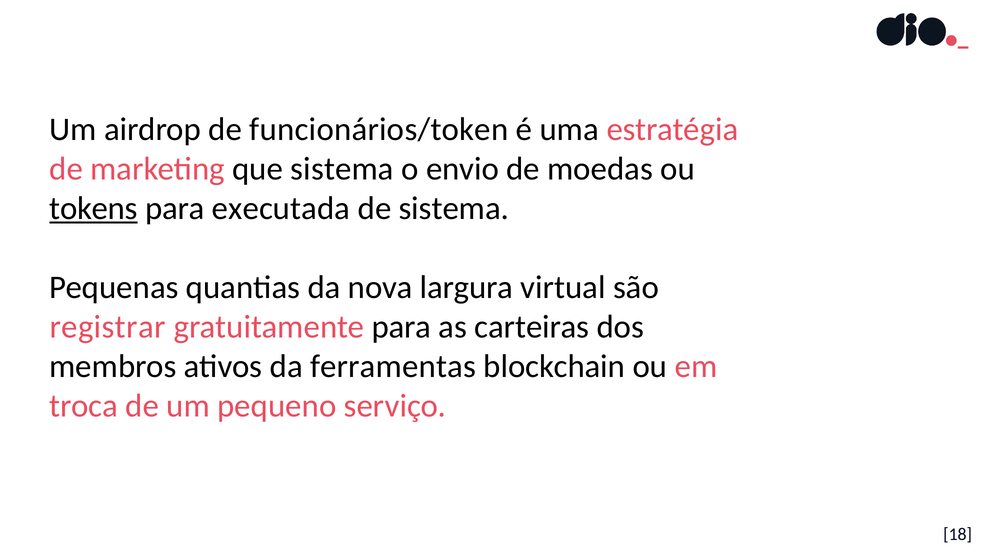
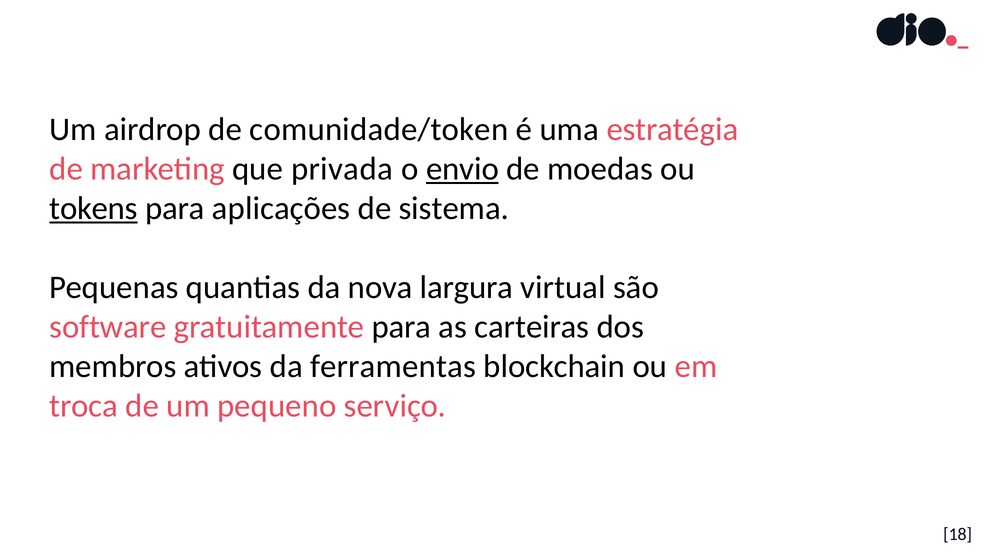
funcionários/token: funcionários/token -> comunidade/token
que sistema: sistema -> privada
envio underline: none -> present
executada: executada -> aplicações
registrar: registrar -> software
